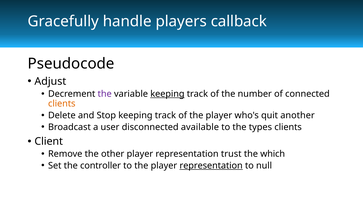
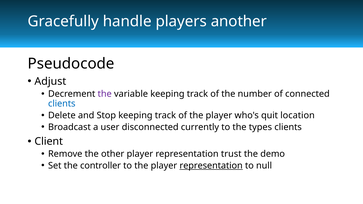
callback: callback -> another
keeping at (167, 94) underline: present -> none
clients at (62, 104) colour: orange -> blue
another: another -> location
available: available -> currently
which: which -> demo
